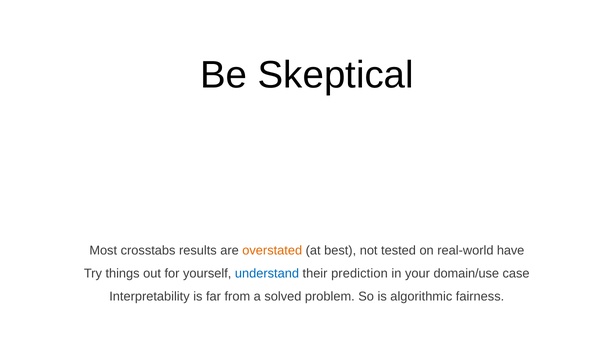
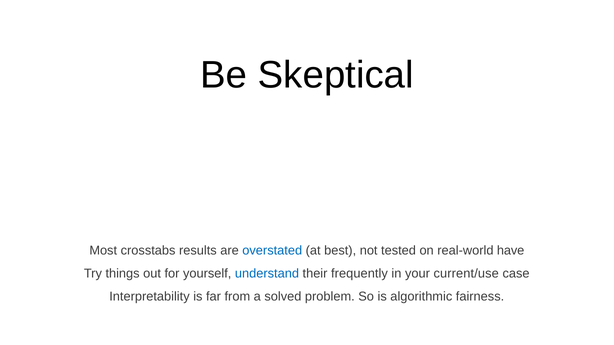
overstated colour: orange -> blue
prediction: prediction -> frequently
domain/use: domain/use -> current/use
